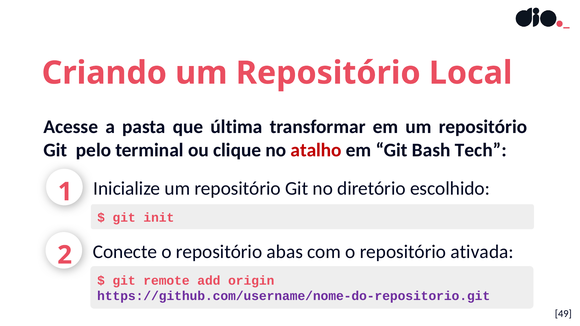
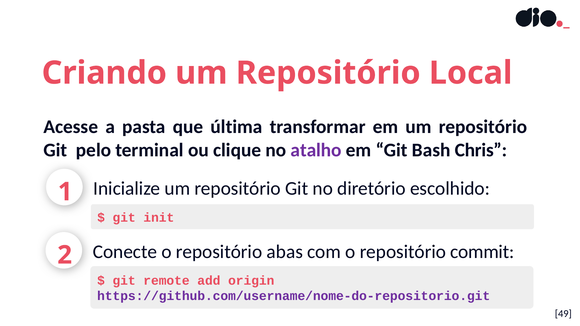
atalho colour: red -> purple
Tech: Tech -> Chris
ativada: ativada -> commit
